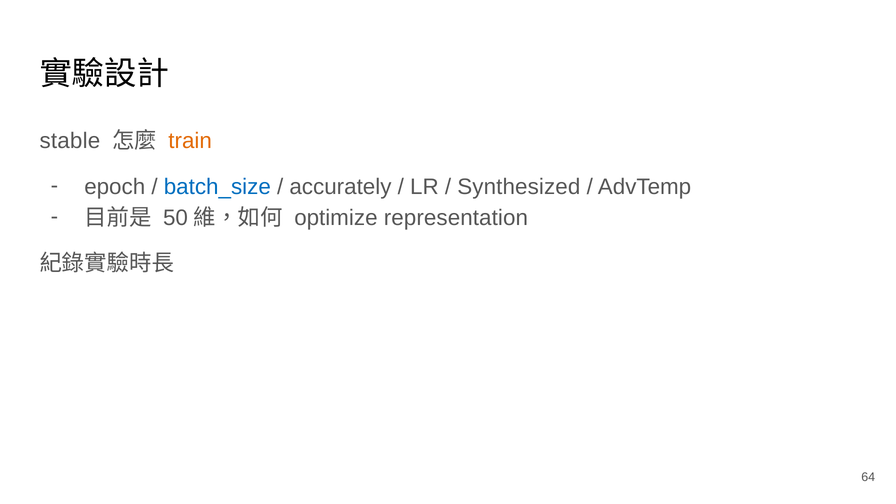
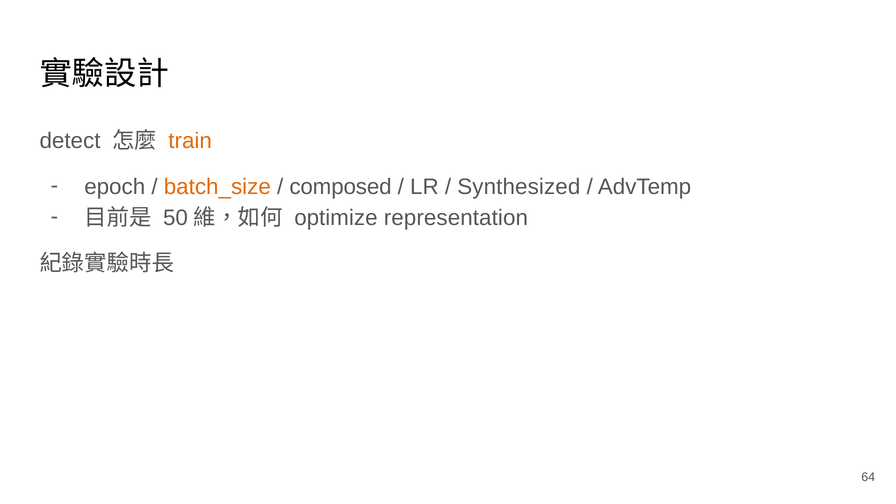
stable: stable -> detect
batch_size colour: blue -> orange
accurately: accurately -> composed
